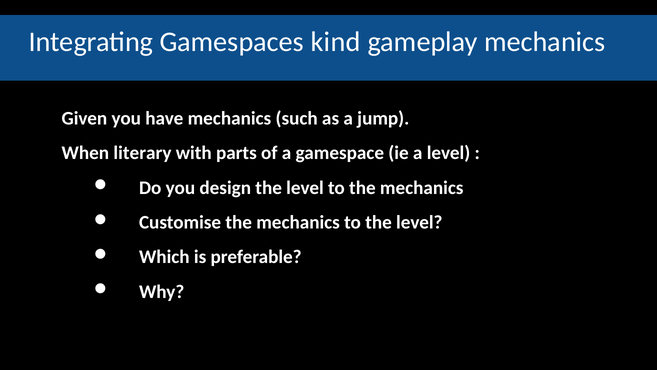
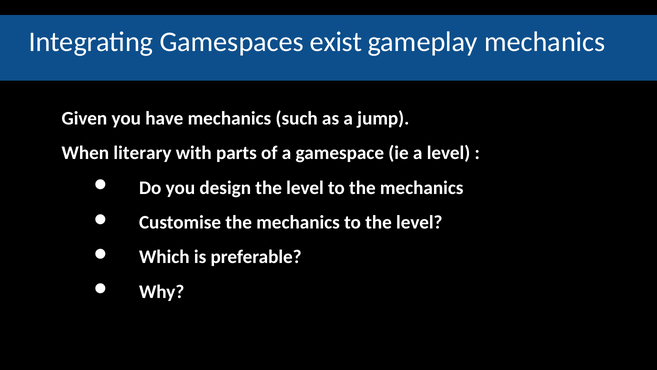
kind: kind -> exist
